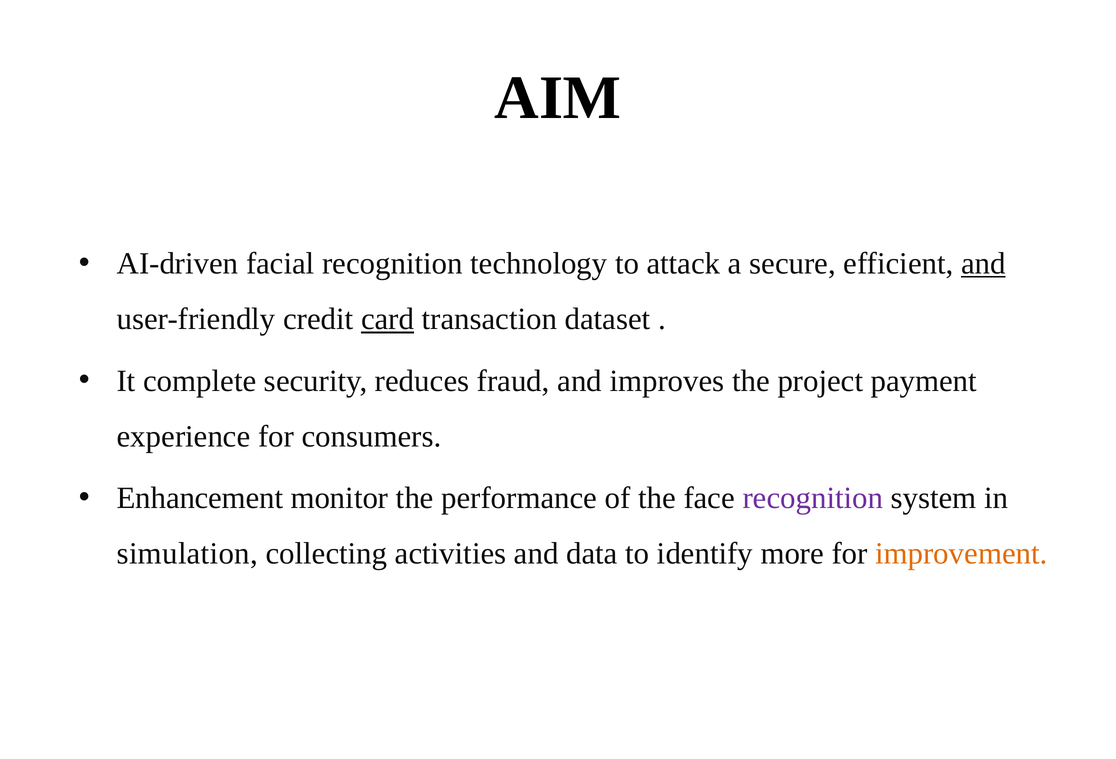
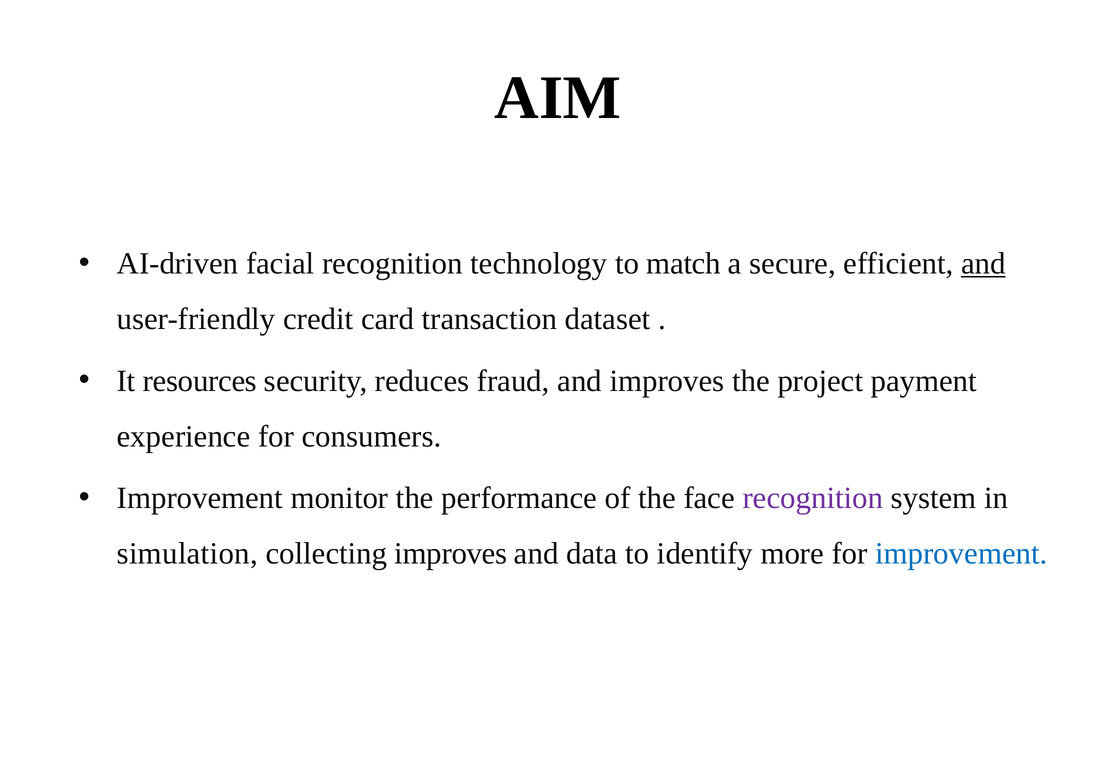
attack: attack -> match
card underline: present -> none
complete: complete -> resources
Enhancement at (200, 498): Enhancement -> Improvement
collecting activities: activities -> improves
improvement at (961, 554) colour: orange -> blue
